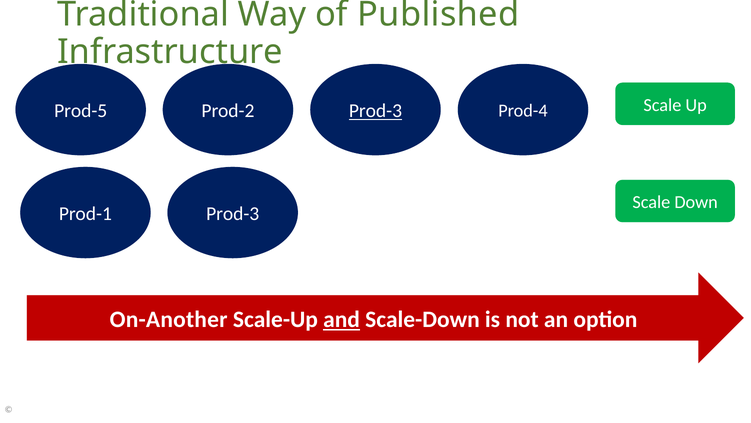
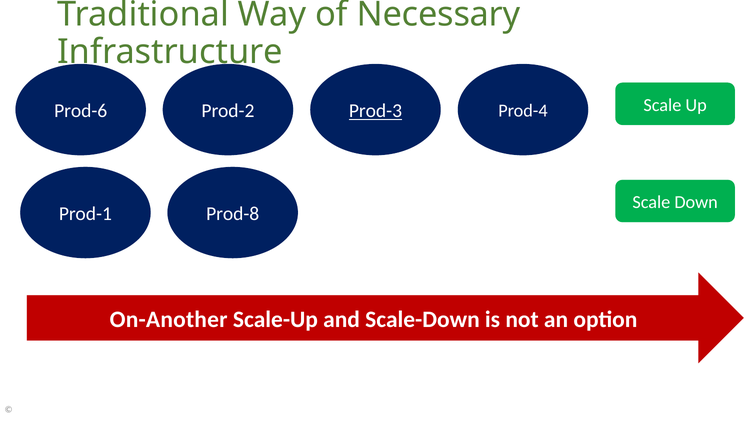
Published: Published -> Necessary
Prod-5: Prod-5 -> Prod-6
Prod-1 Prod-3: Prod-3 -> Prod-8
and underline: present -> none
